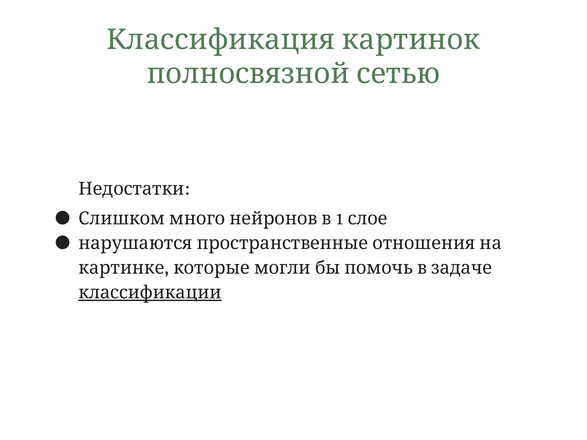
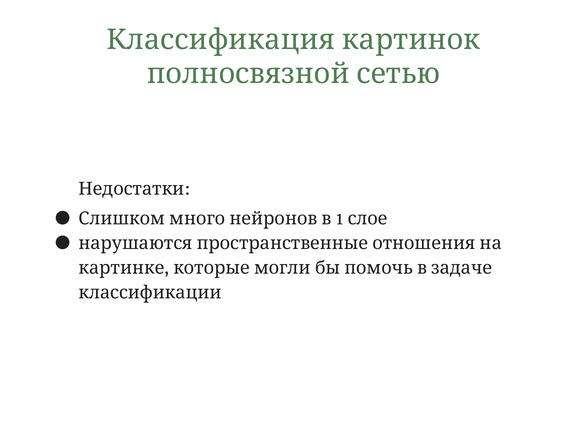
классификации underline: present -> none
